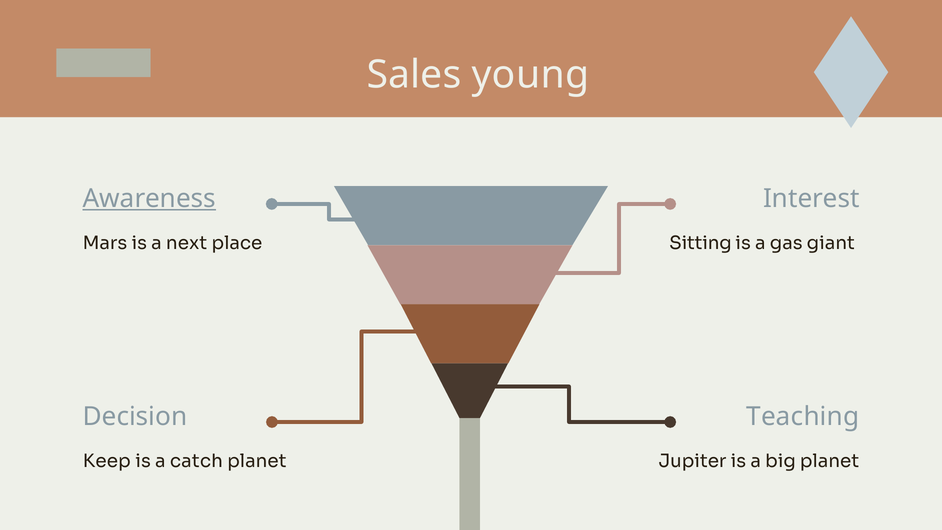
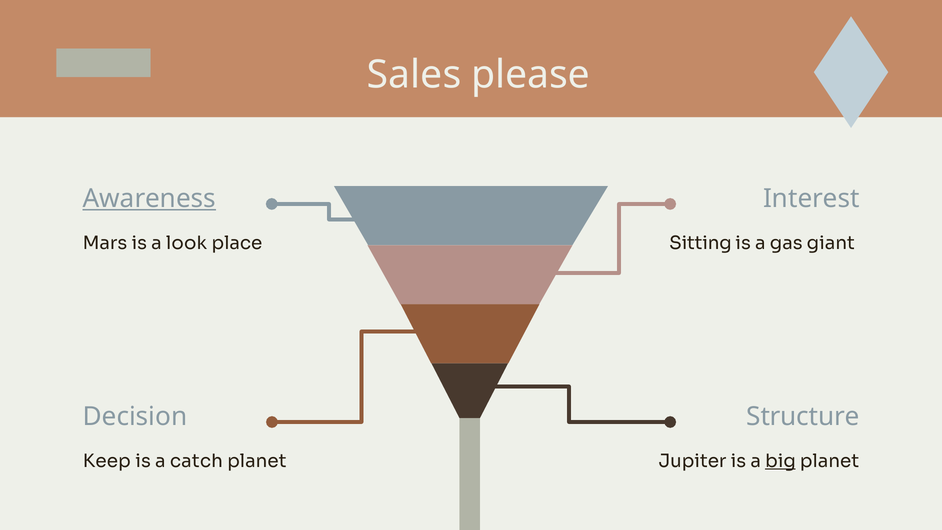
young: young -> please
next: next -> look
Teaching: Teaching -> Structure
big underline: none -> present
